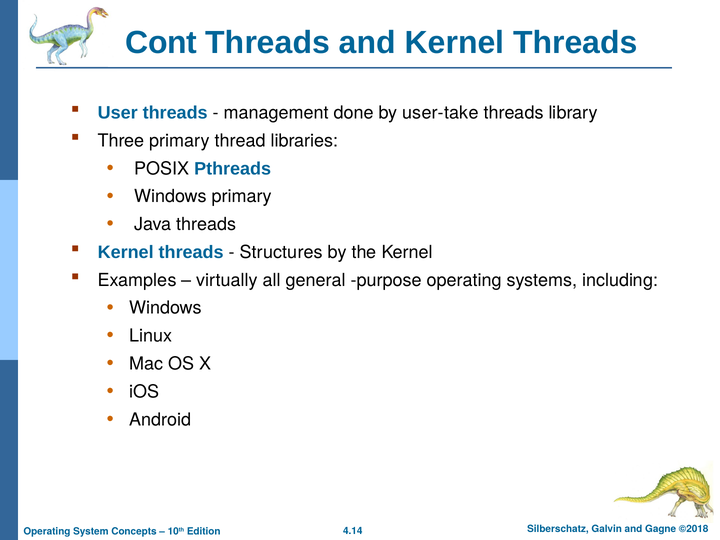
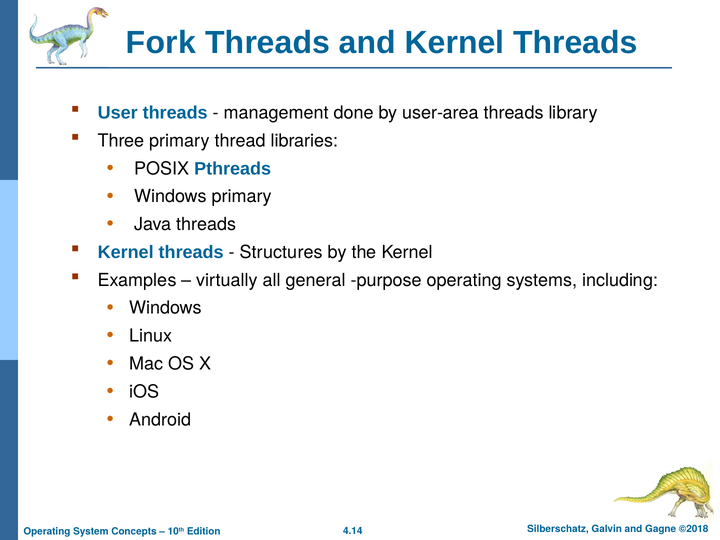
Cont: Cont -> Fork
user-take: user-take -> user-area
